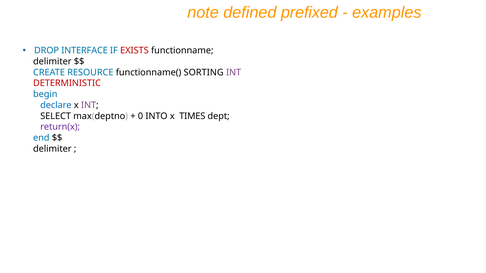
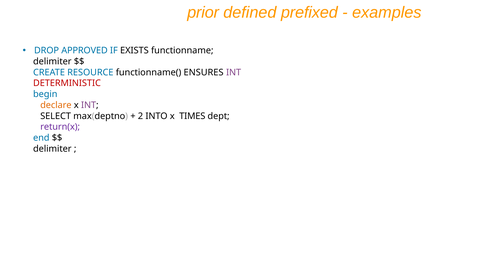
note: note -> prior
INTERFACE: INTERFACE -> APPROVED
EXISTS colour: red -> black
SORTING: SORTING -> ENSURES
declare colour: blue -> orange
0: 0 -> 2
